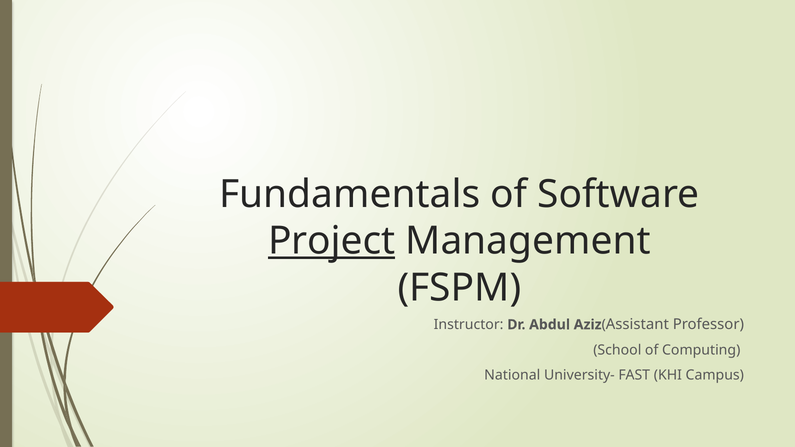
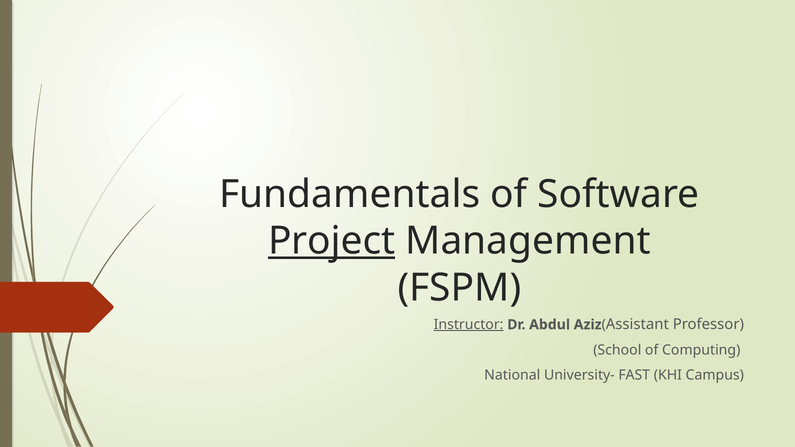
Instructor underline: none -> present
